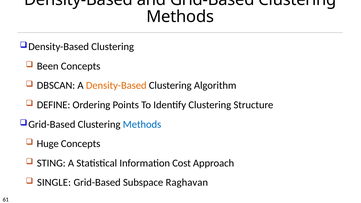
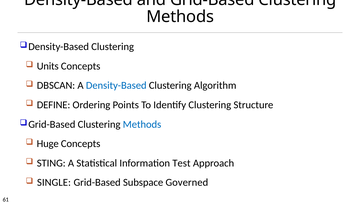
Been: Been -> Units
Density-Based at (116, 86) colour: orange -> blue
Cost: Cost -> Test
Raghavan: Raghavan -> Governed
